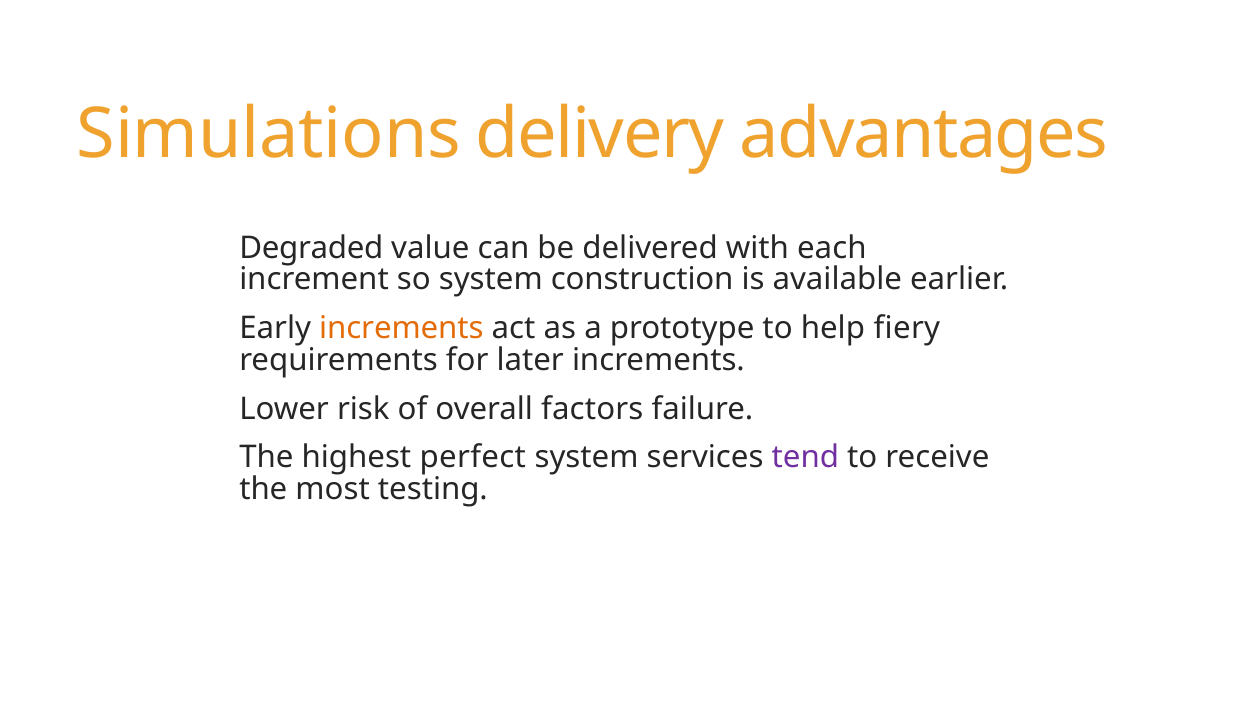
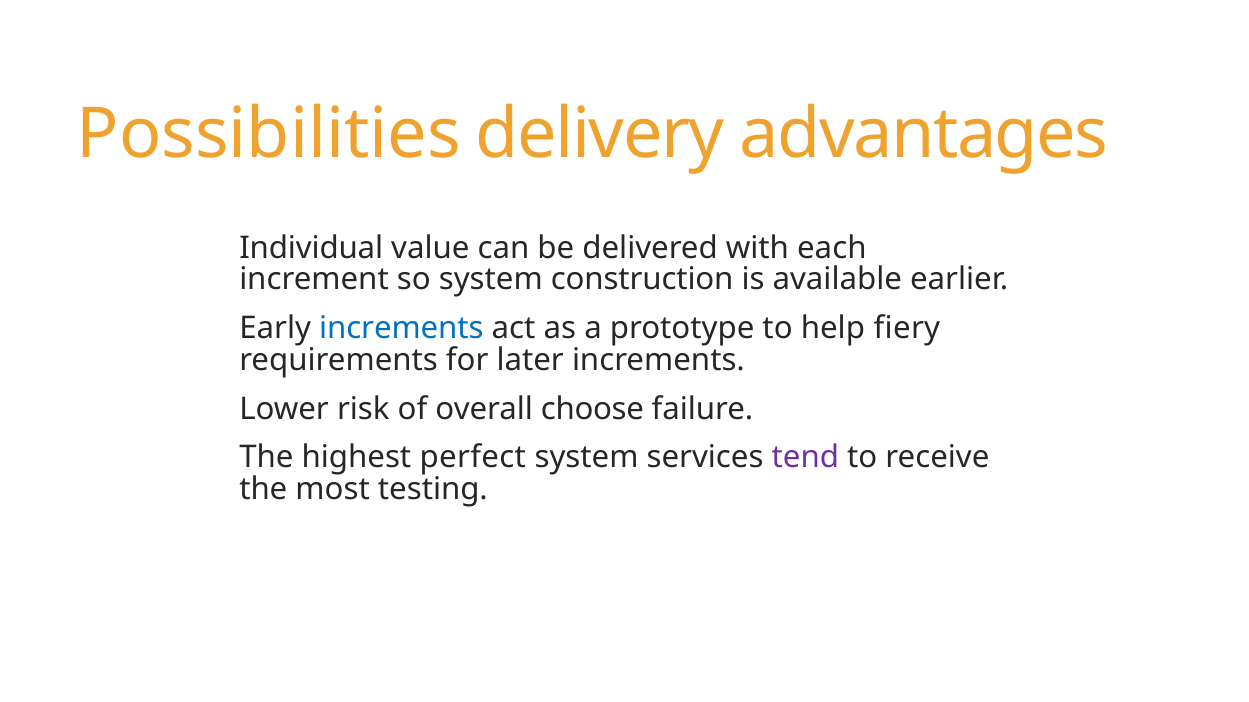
Simulations: Simulations -> Possibilities
Degraded: Degraded -> Individual
increments at (401, 329) colour: orange -> blue
factors: factors -> choose
